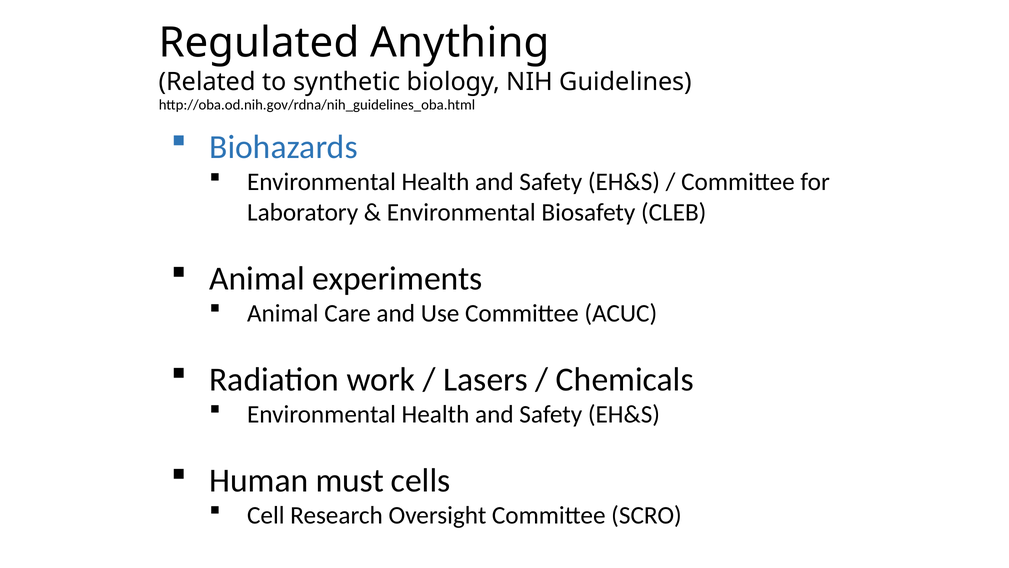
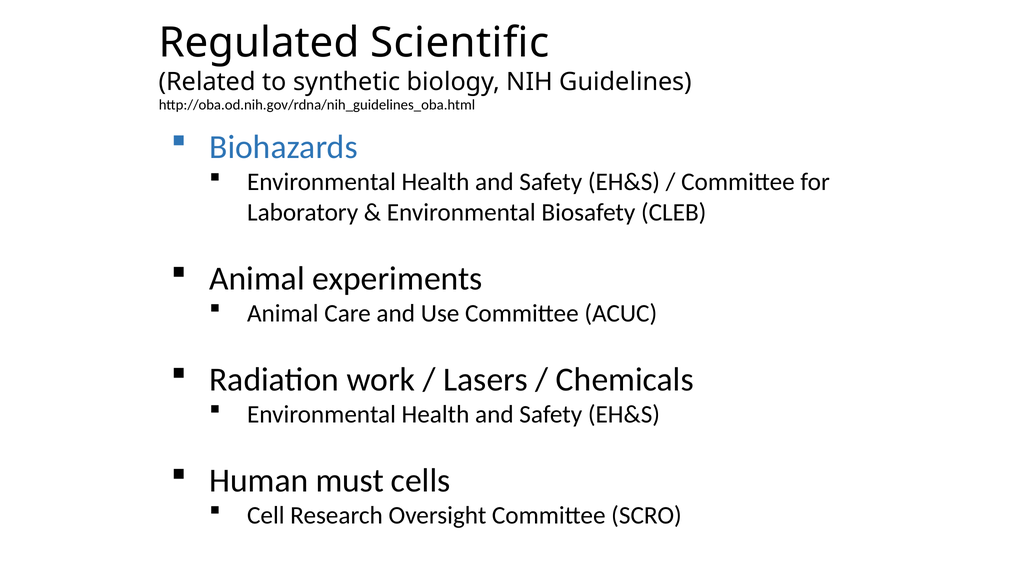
Anything: Anything -> Scientific
